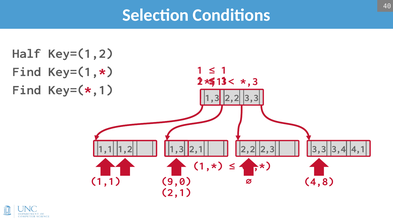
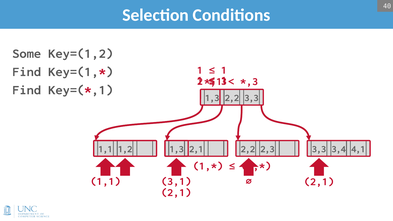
Half: Half -> Some
9,0: 9,0 -> 3,1
4,8 at (319, 182): 4,8 -> 2,1
